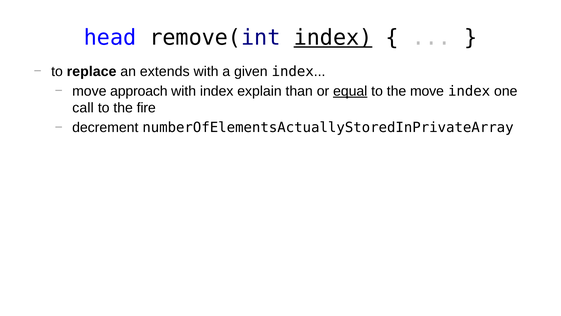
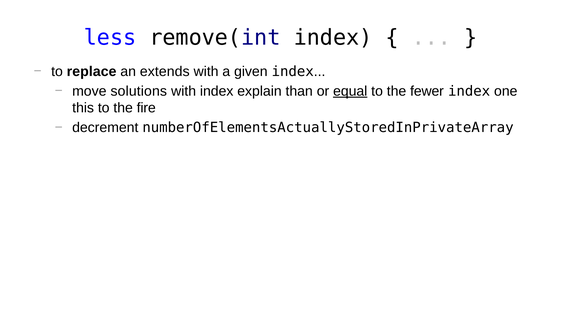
head: head -> less
index at (333, 38) underline: present -> none
approach: approach -> solutions
the move: move -> fewer
call: call -> this
